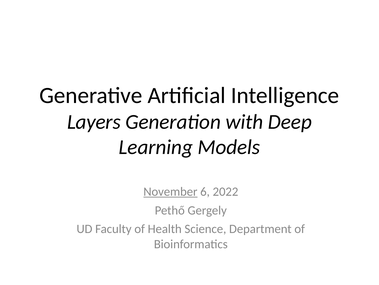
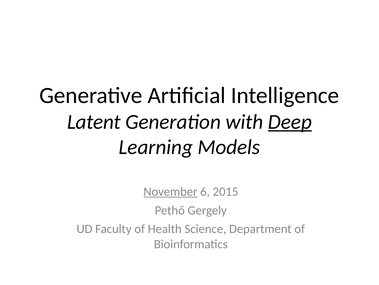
Layers: Layers -> Latent
Deep underline: none -> present
2022: 2022 -> 2015
